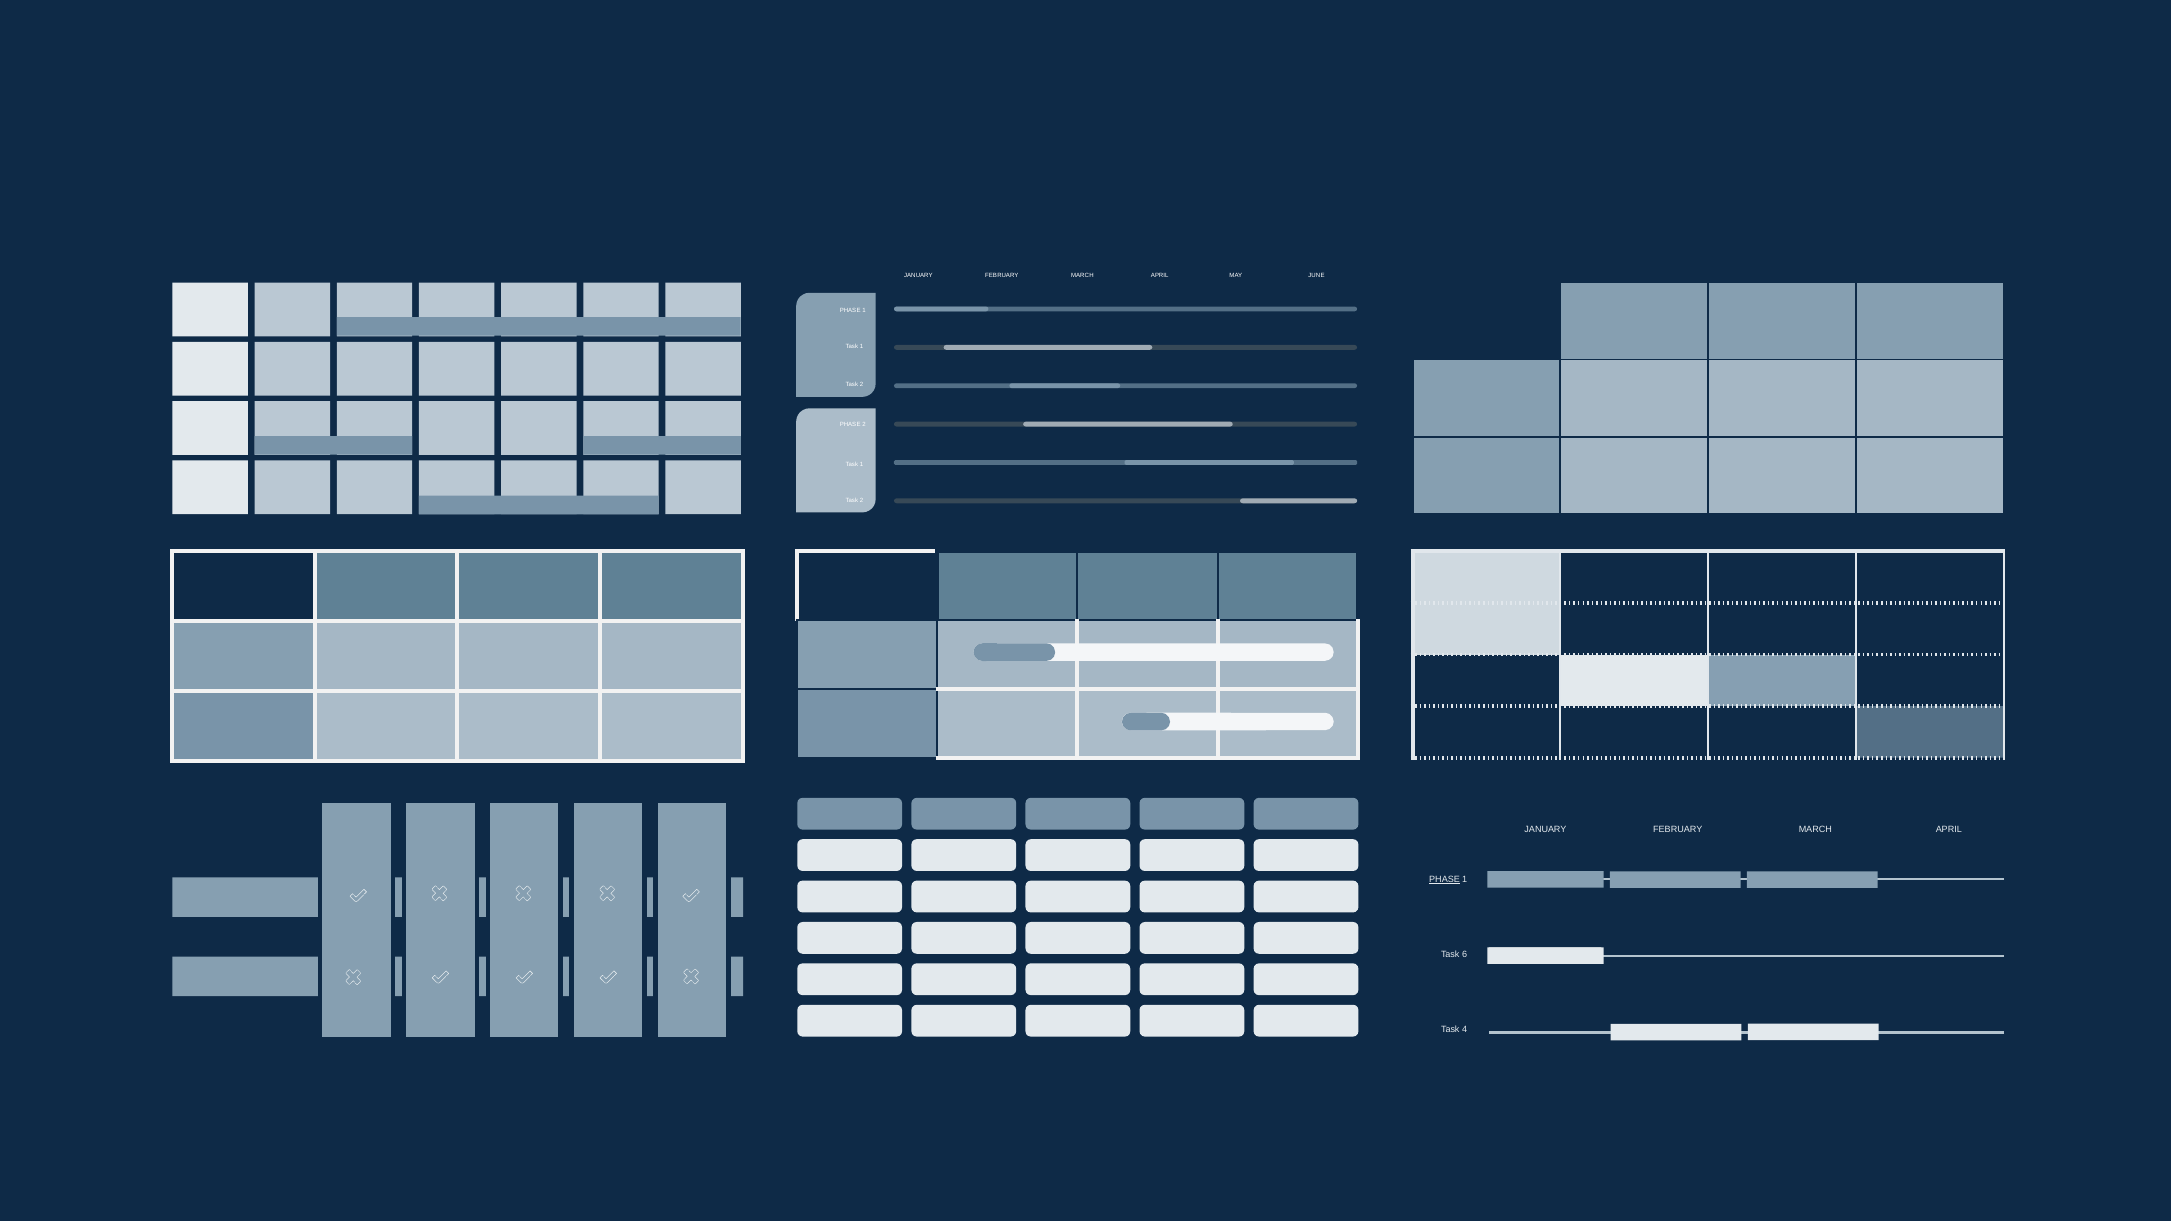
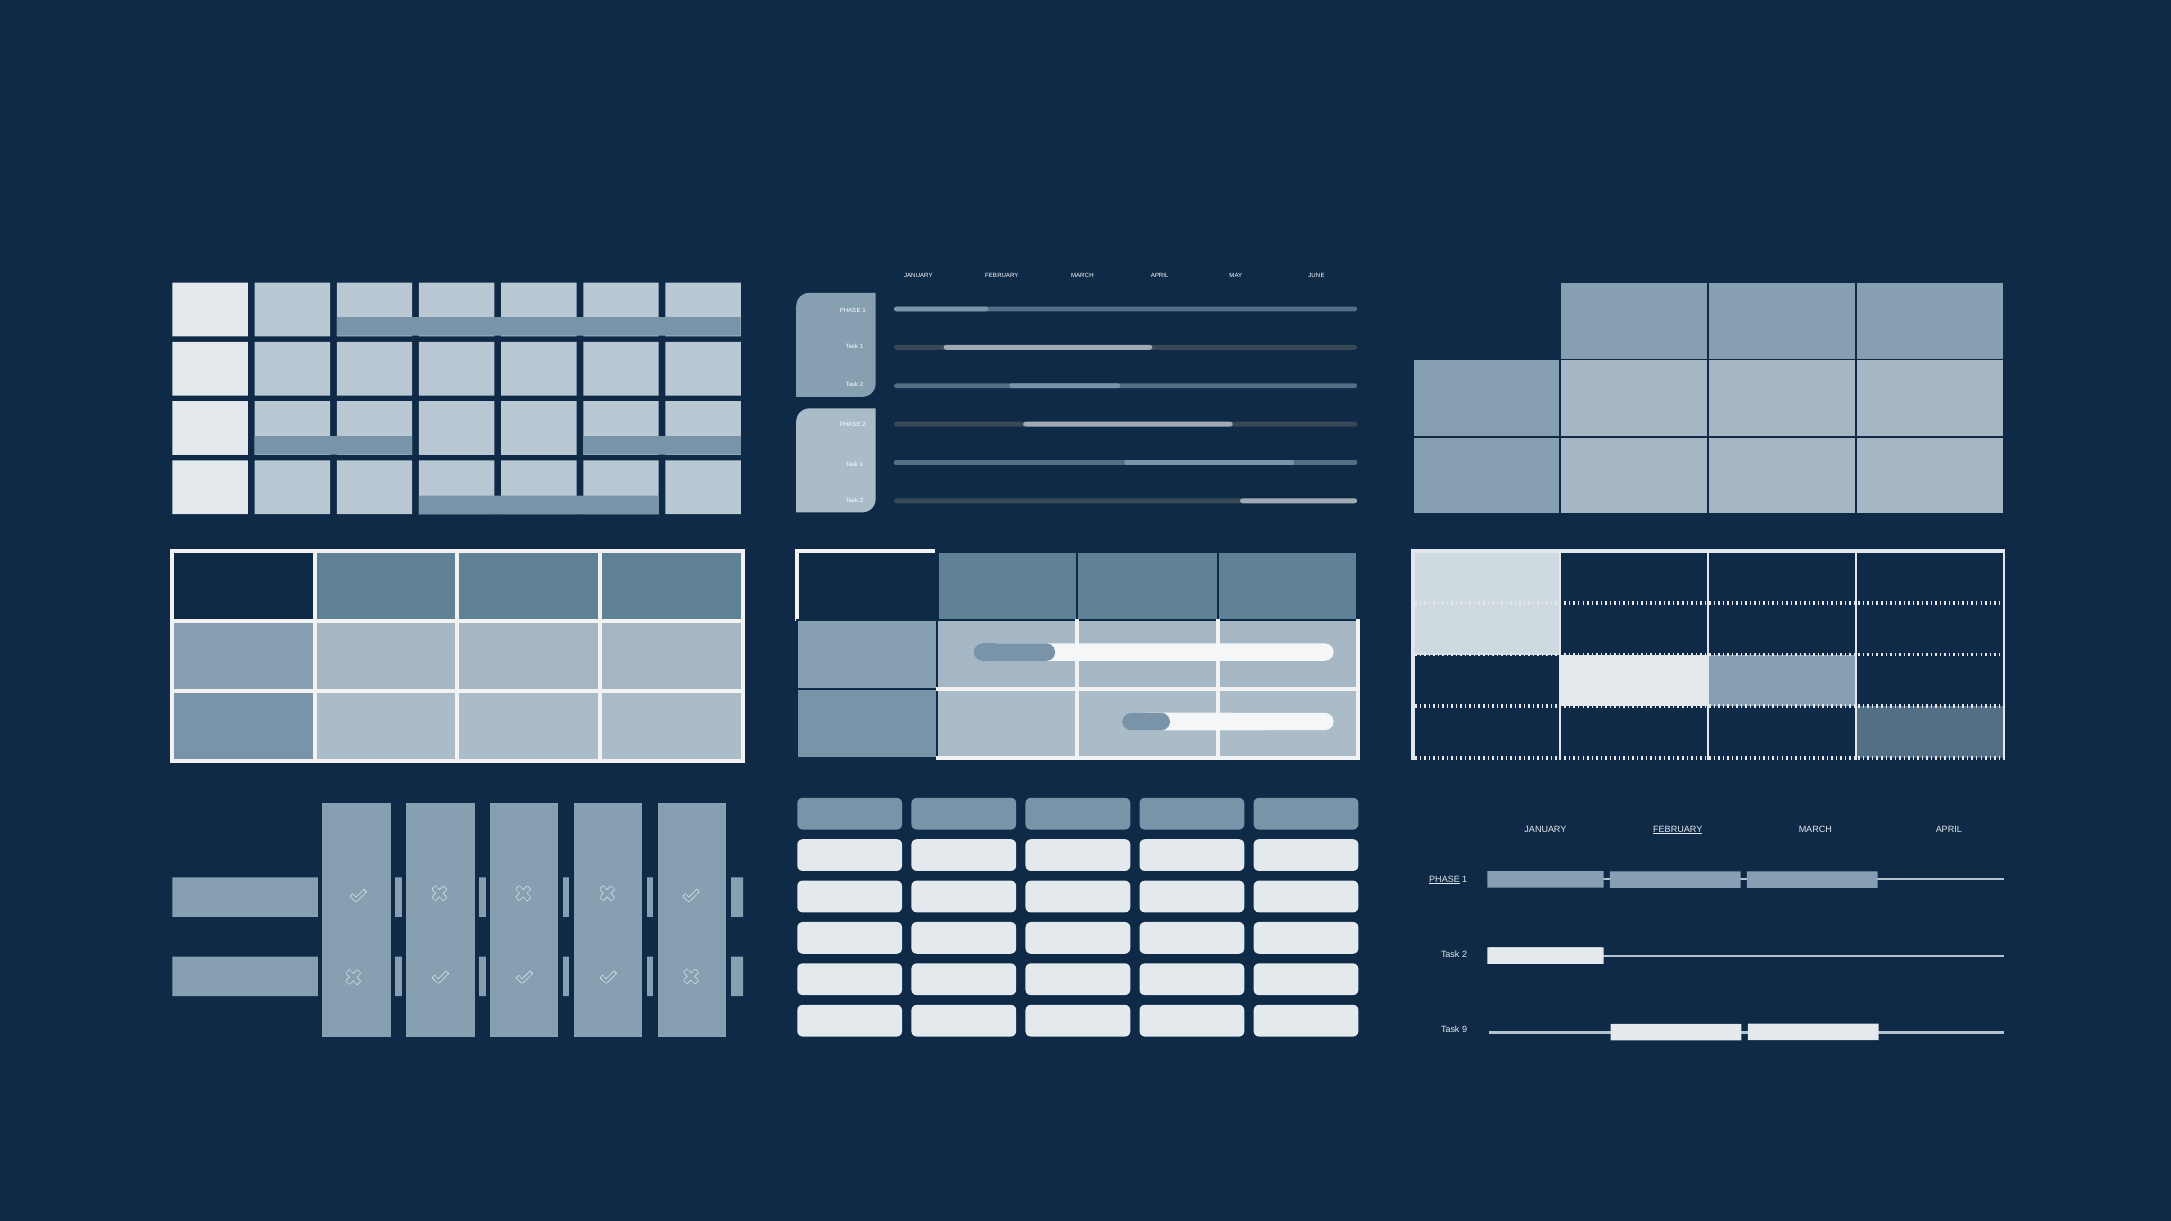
FEBRUARY at (1678, 830) underline: none -> present
6 at (1465, 955): 6 -> 2
4: 4 -> 9
